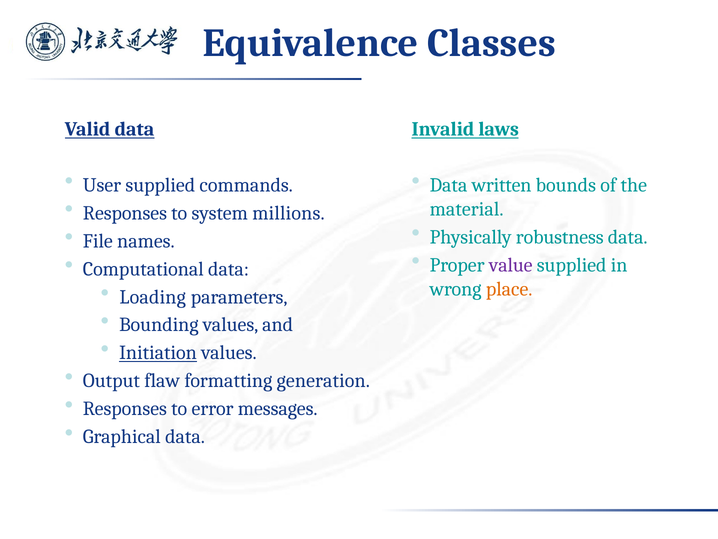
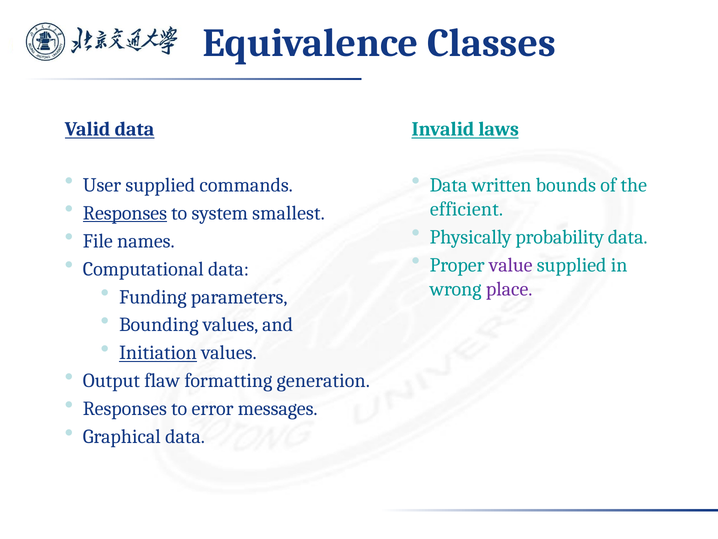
material: material -> efficient
Responses at (125, 213) underline: none -> present
millions: millions -> smallest
robustness: robustness -> probability
place colour: orange -> purple
Loading: Loading -> Funding
